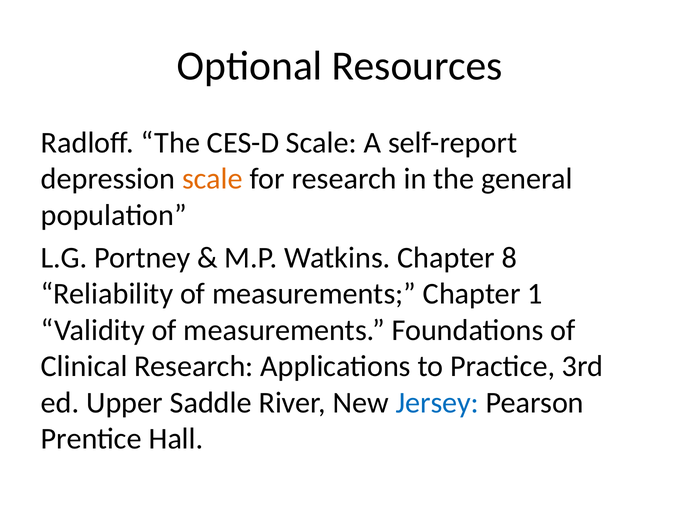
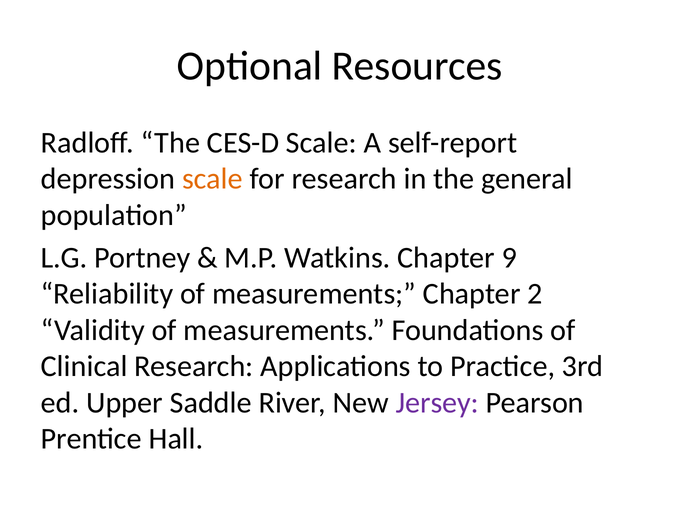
8: 8 -> 9
1: 1 -> 2
Jersey colour: blue -> purple
